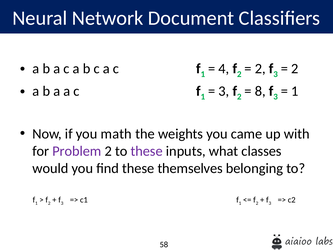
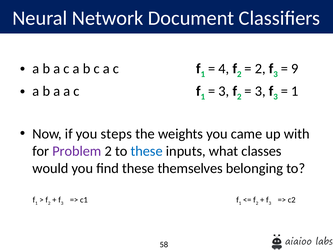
2 at (295, 68): 2 -> 9
8 at (260, 91): 8 -> 3
math: math -> steps
these at (147, 151) colour: purple -> blue
